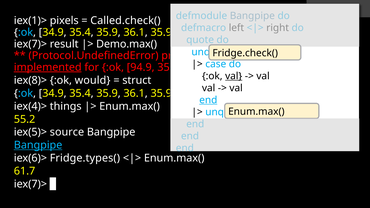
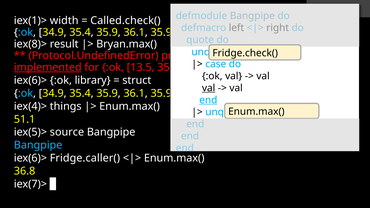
pixels: pixels -> width
iex(7)> at (30, 44): iex(7)> -> iex(8)>
Demo.max(: Demo.max( -> Bryan.max(
94.9: 94.9 -> 13.5
val at (234, 76) underline: present -> none
iex(8)> at (30, 80): iex(8)> -> iex(6)>
would: would -> library
val at (209, 88) underline: none -> present
55.2: 55.2 -> 51.1
Bangpipe at (38, 145) underline: present -> none
Fridge.types(: Fridge.types( -> Fridge.caller(
61.7: 61.7 -> 36.8
